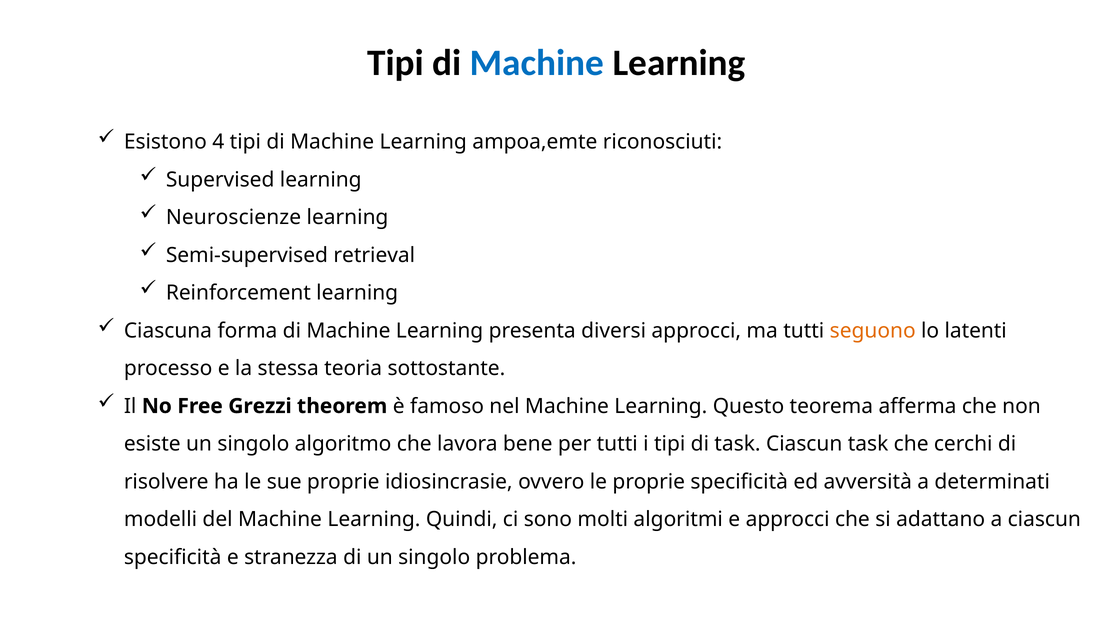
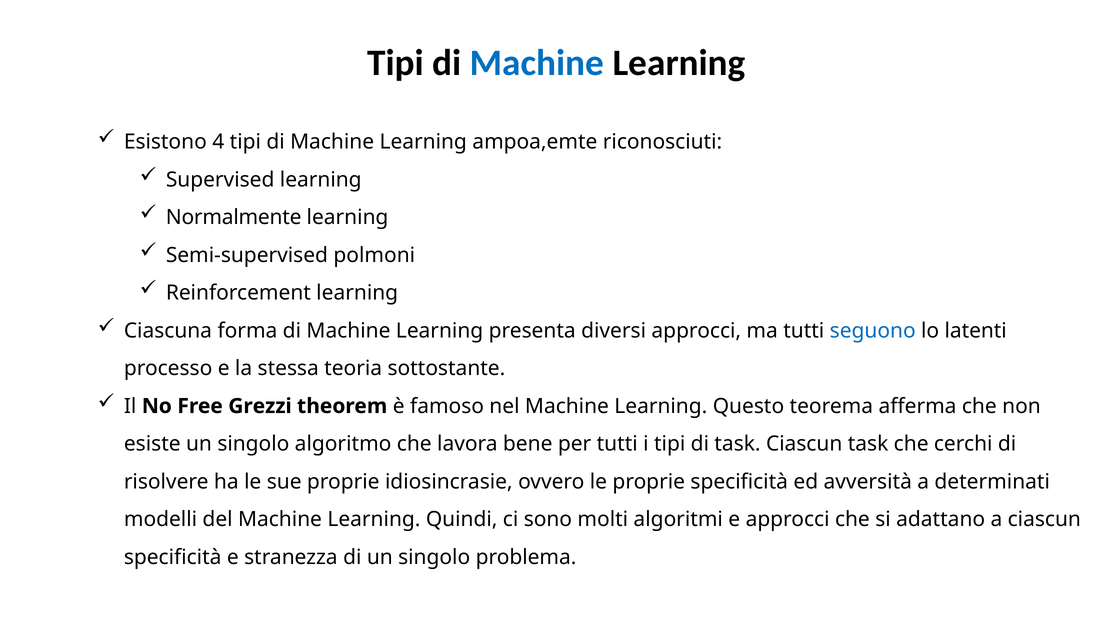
Neuroscienze: Neuroscienze -> Normalmente
retrieval: retrieval -> polmoni
seguono colour: orange -> blue
